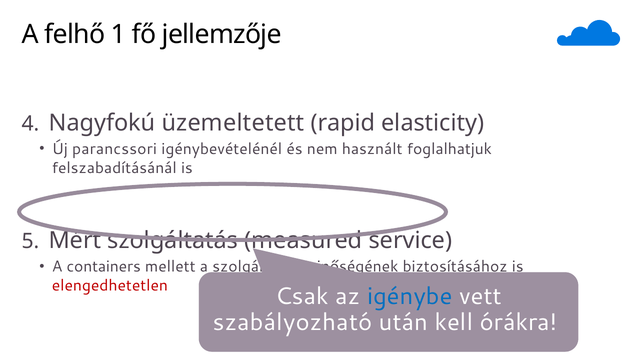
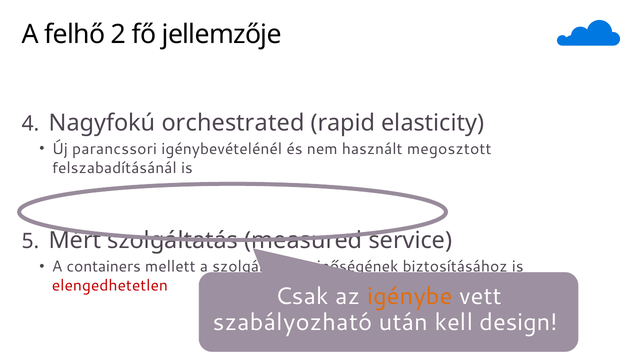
1: 1 -> 2
üzemeltetett: üzemeltetett -> orchestrated
foglalhatjuk: foglalhatjuk -> megosztott
igénybe colour: blue -> orange
órákra: órákra -> design
